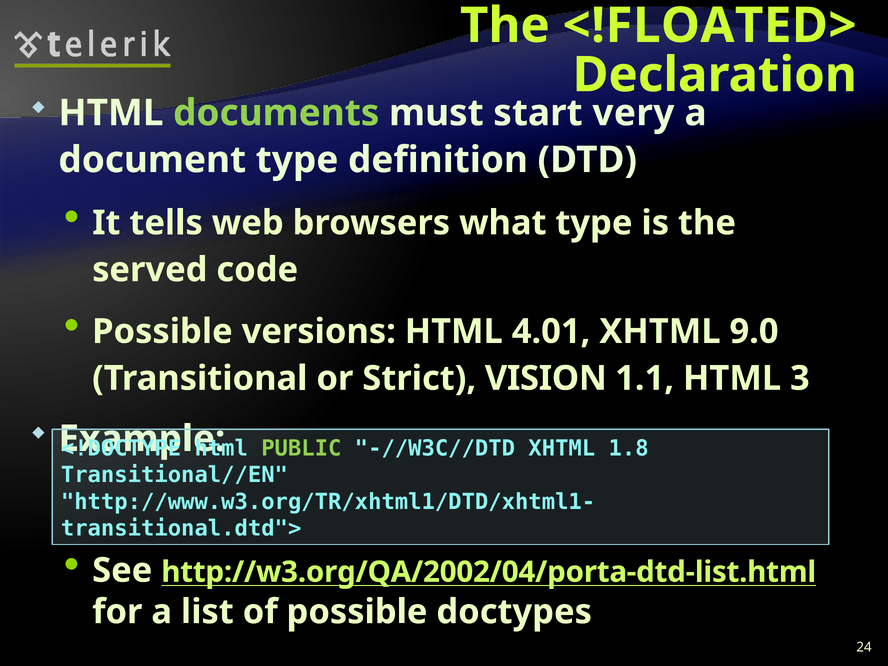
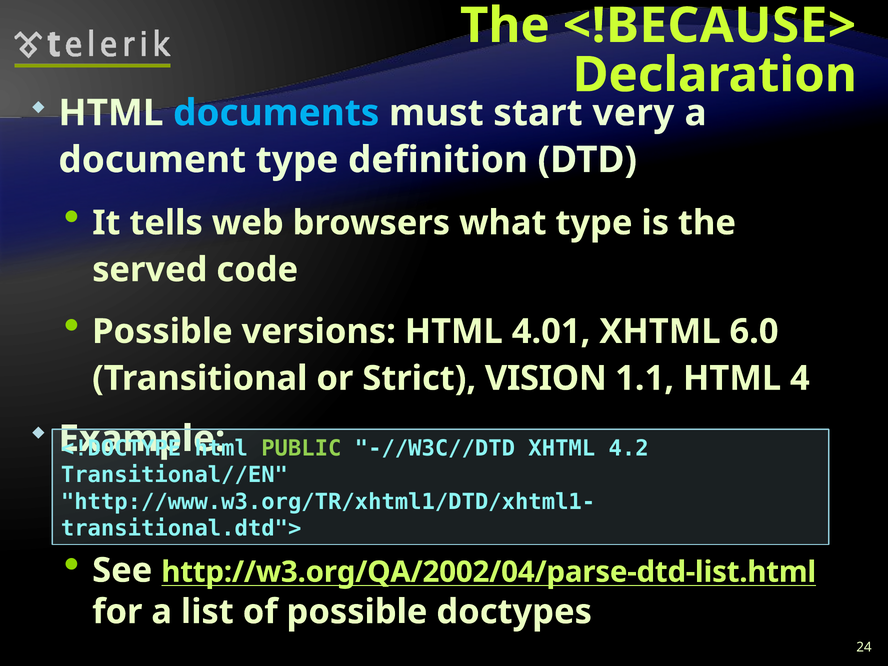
<!FLOATED>: <!FLOATED> -> <!BECAUSE>
documents colour: light green -> light blue
9.0: 9.0 -> 6.0
3: 3 -> 4
1.8: 1.8 -> 4.2
http://w3.org/QA/2002/04/porta-dtd-list.html: http://w3.org/QA/2002/04/porta-dtd-list.html -> http://w3.org/QA/2002/04/parse-dtd-list.html
